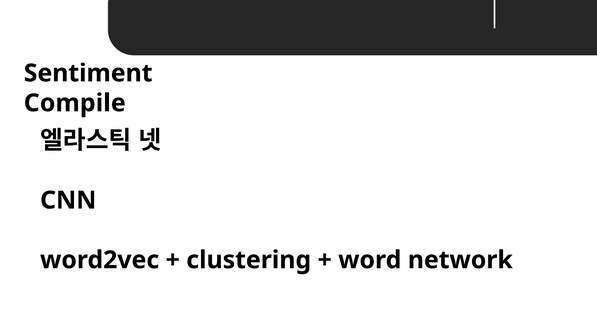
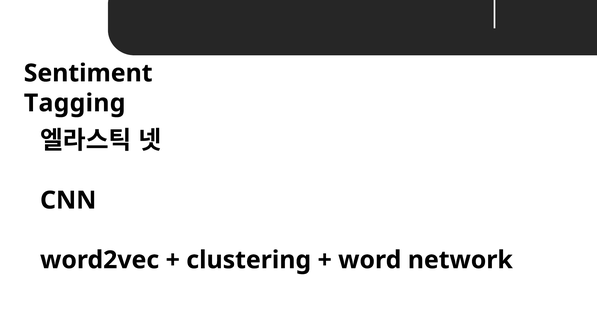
Compile: Compile -> Tagging
